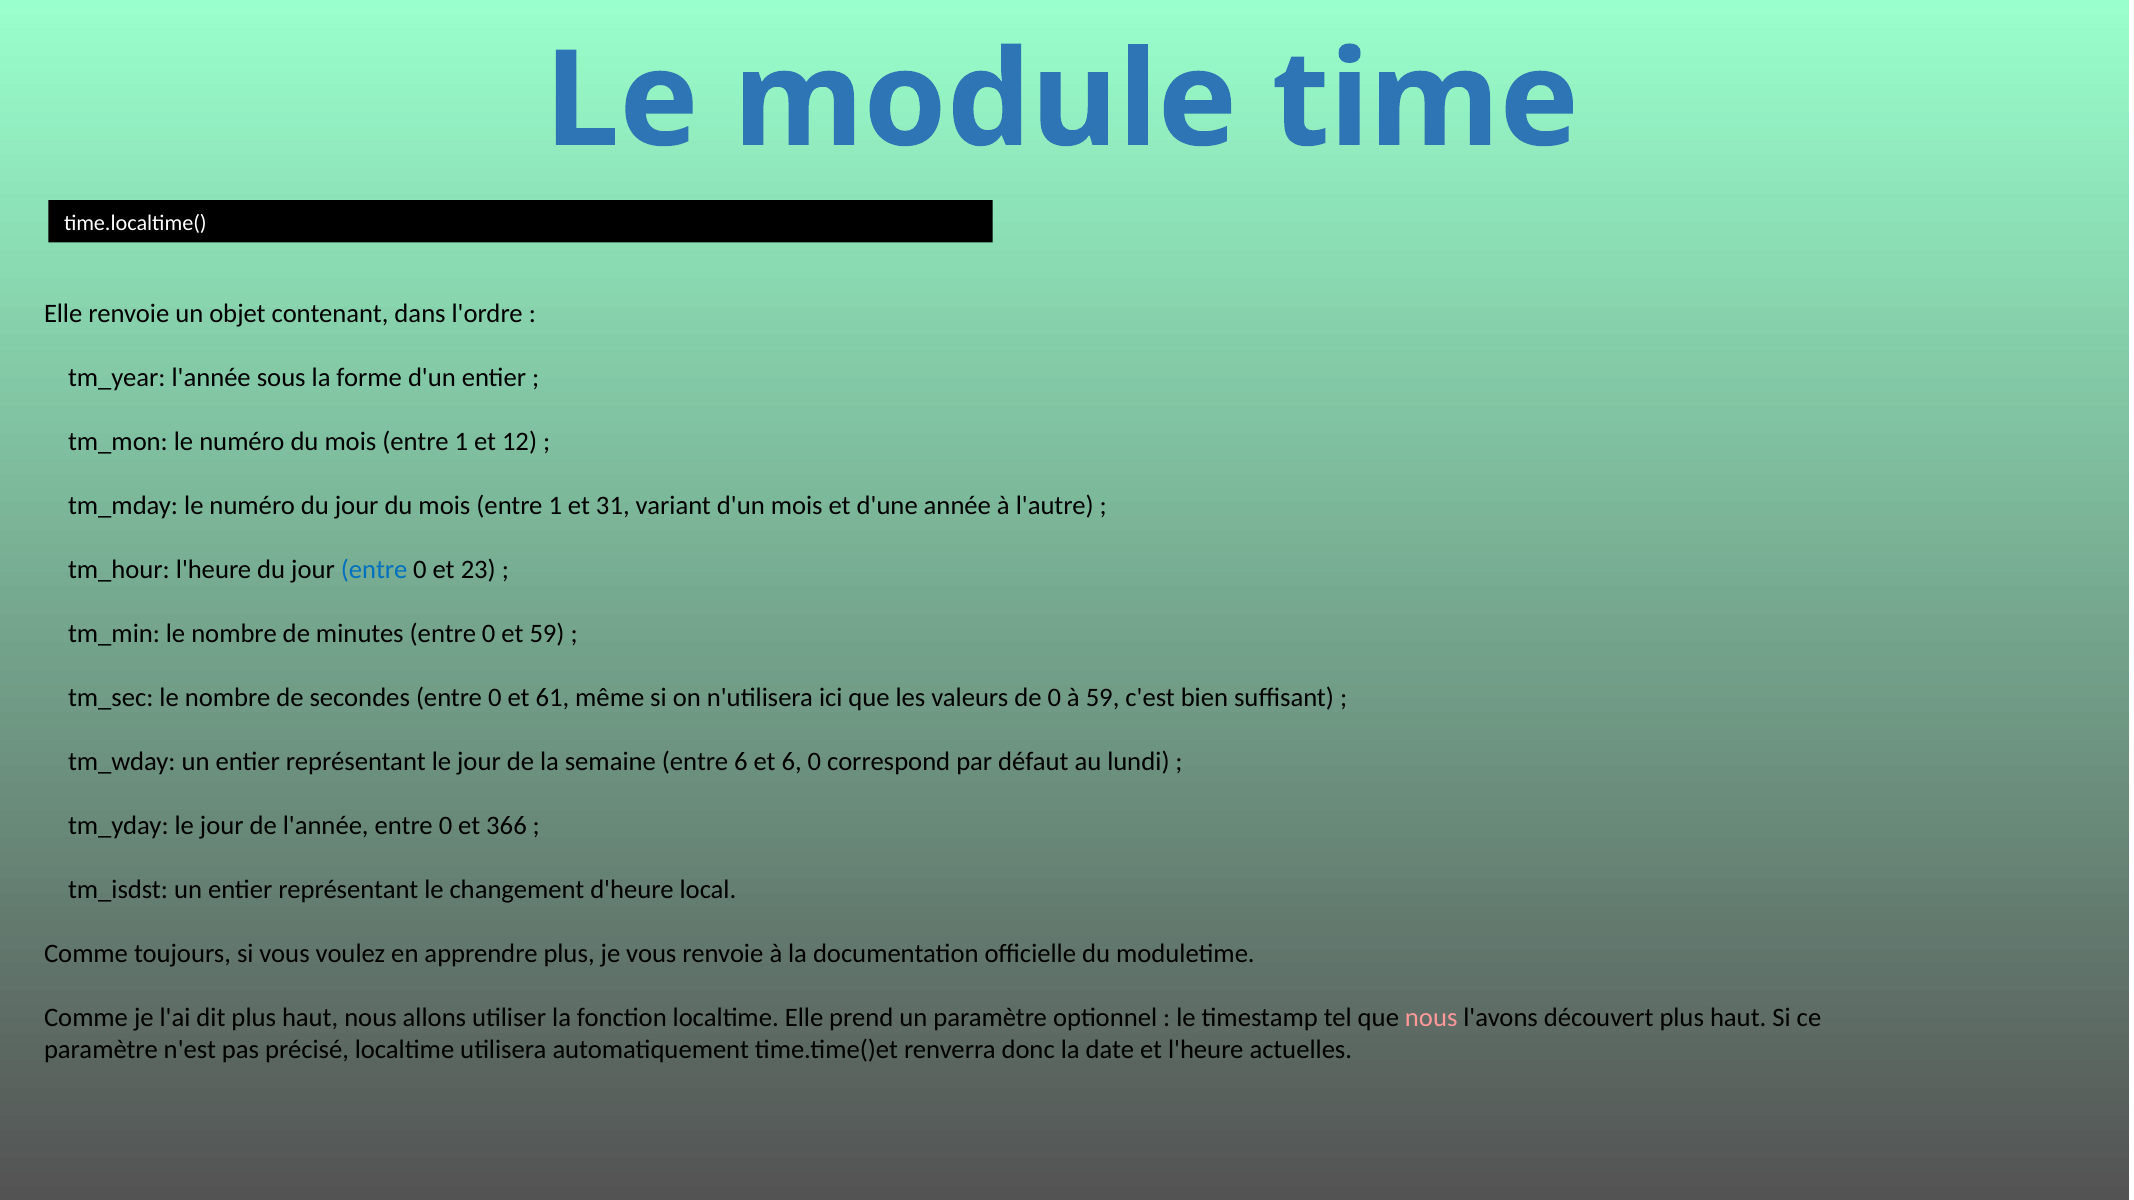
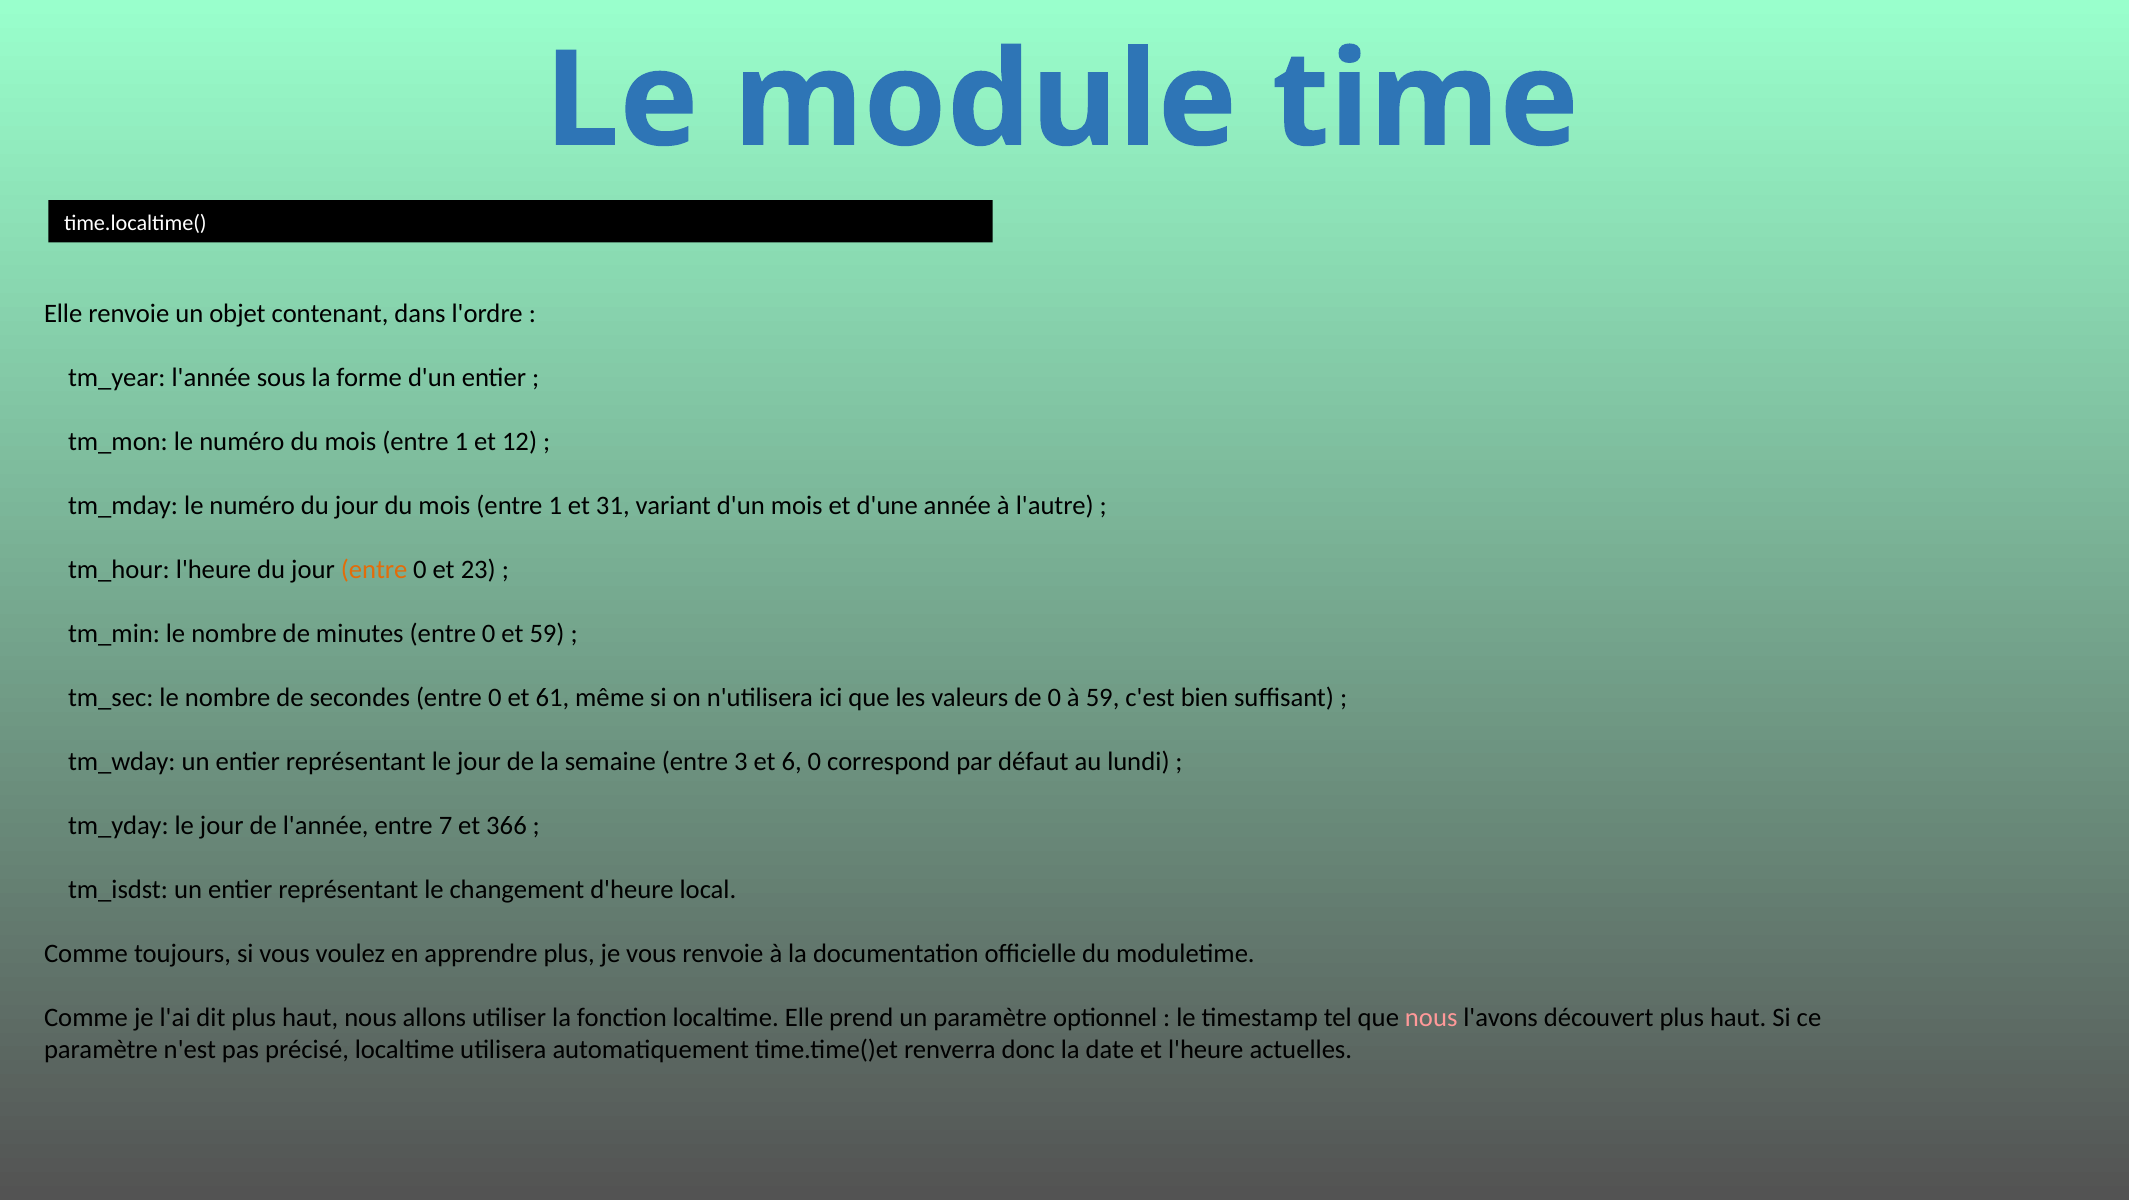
entre at (374, 569) colour: blue -> orange
entre 6: 6 -> 3
l'année entre 0: 0 -> 7
